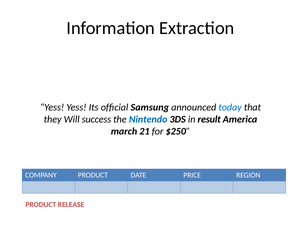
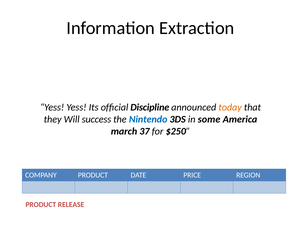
Samsung: Samsung -> Discipline
today colour: blue -> orange
result: result -> some
21: 21 -> 37
